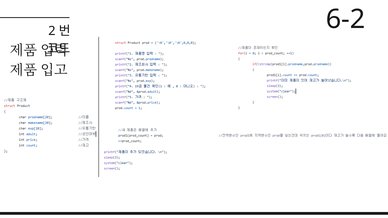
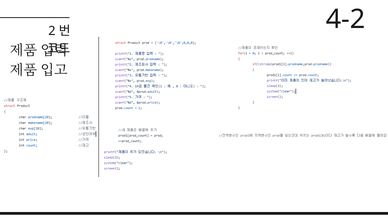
6-2: 6-2 -> 4-2
